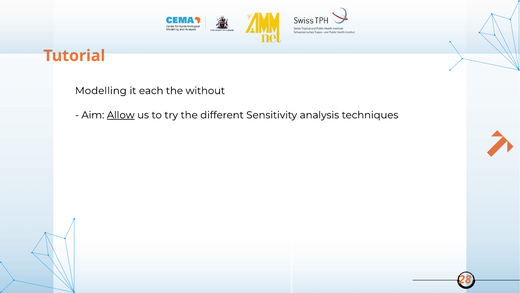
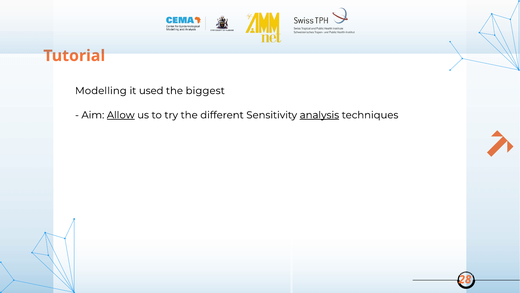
each: each -> used
without: without -> biggest
analysis underline: none -> present
